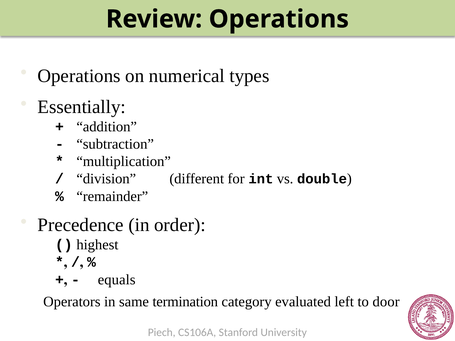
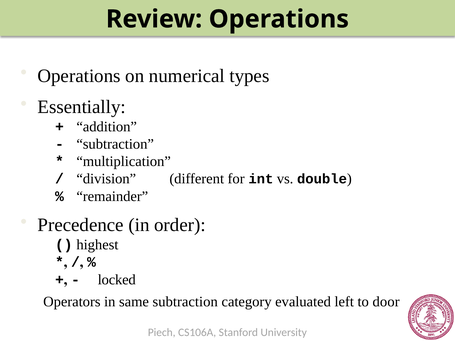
equals: equals -> locked
same termination: termination -> subtraction
